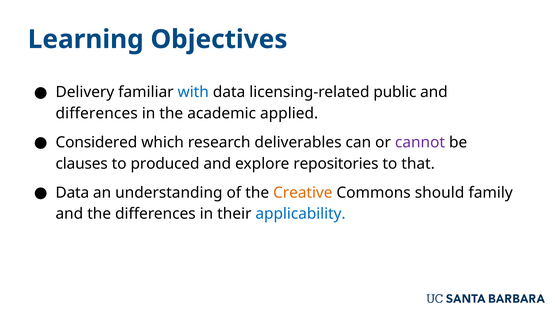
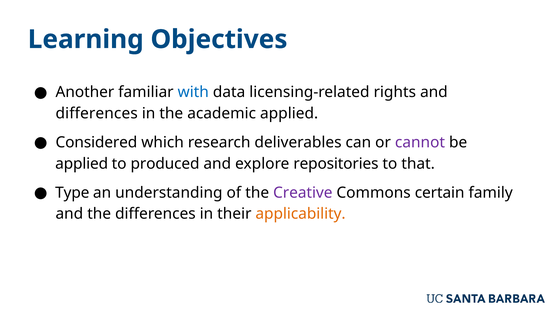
Delivery: Delivery -> Another
public: public -> rights
clauses at (82, 164): clauses -> applied
Data at (72, 193): Data -> Type
Creative colour: orange -> purple
should: should -> certain
applicability colour: blue -> orange
